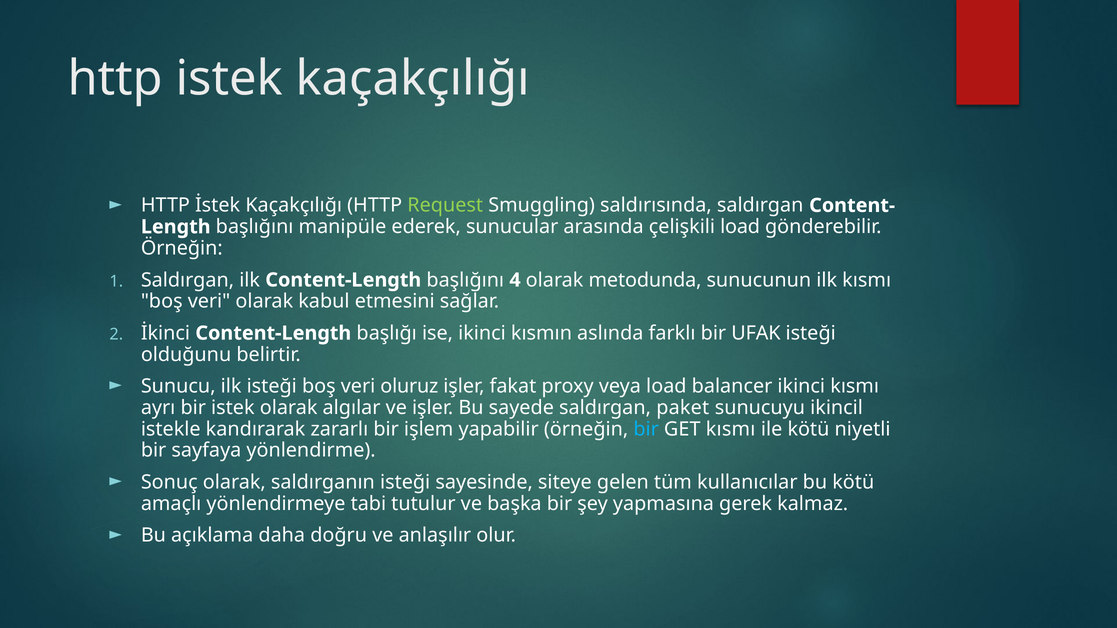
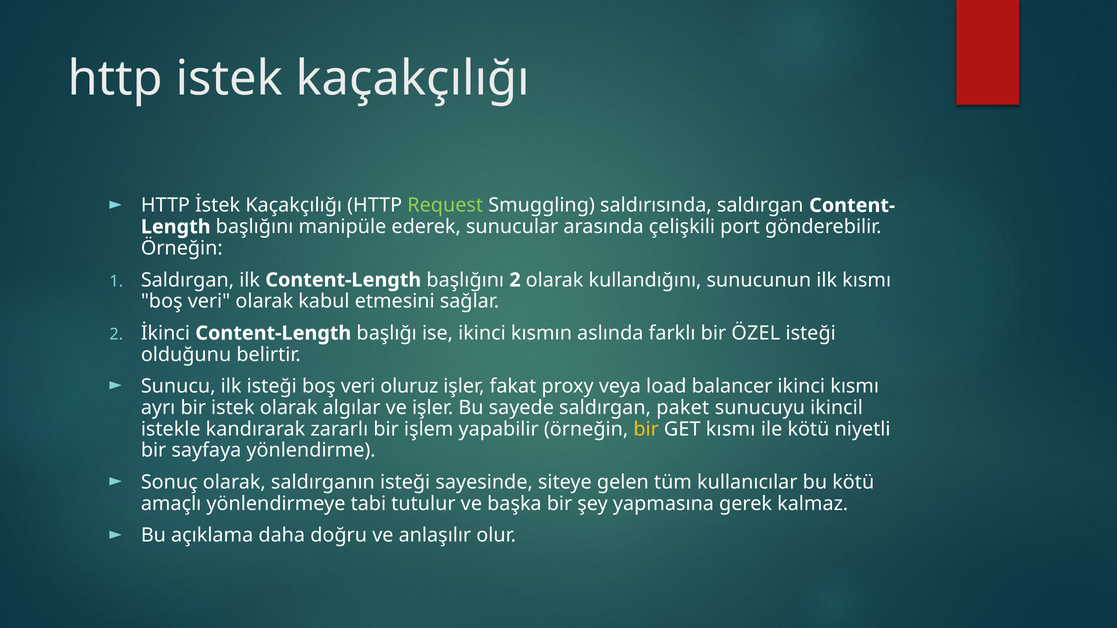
çelişkili load: load -> port
başlığını 4: 4 -> 2
metodunda: metodunda -> kullandığını
UFAK: UFAK -> ÖZEL
bir at (646, 429) colour: light blue -> yellow
